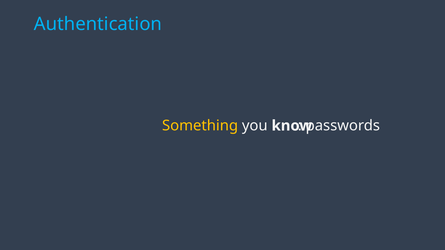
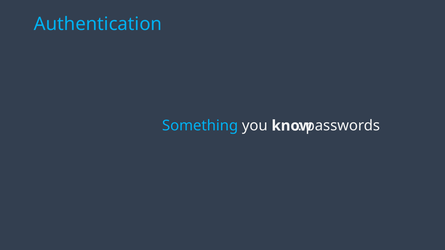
Something colour: yellow -> light blue
